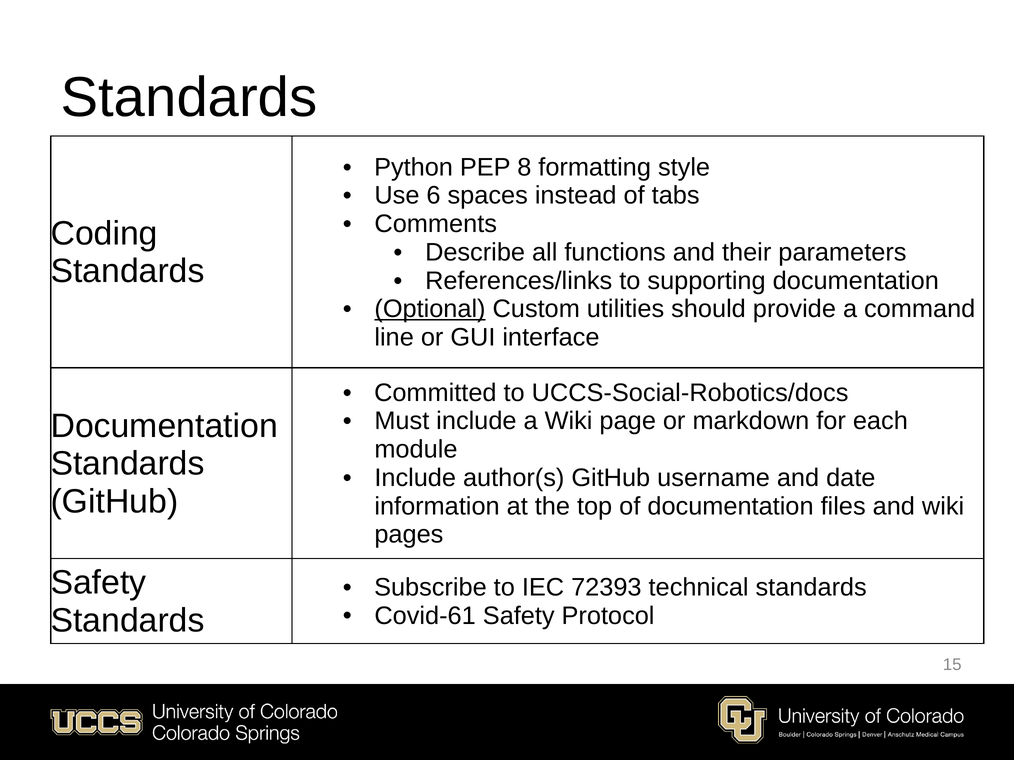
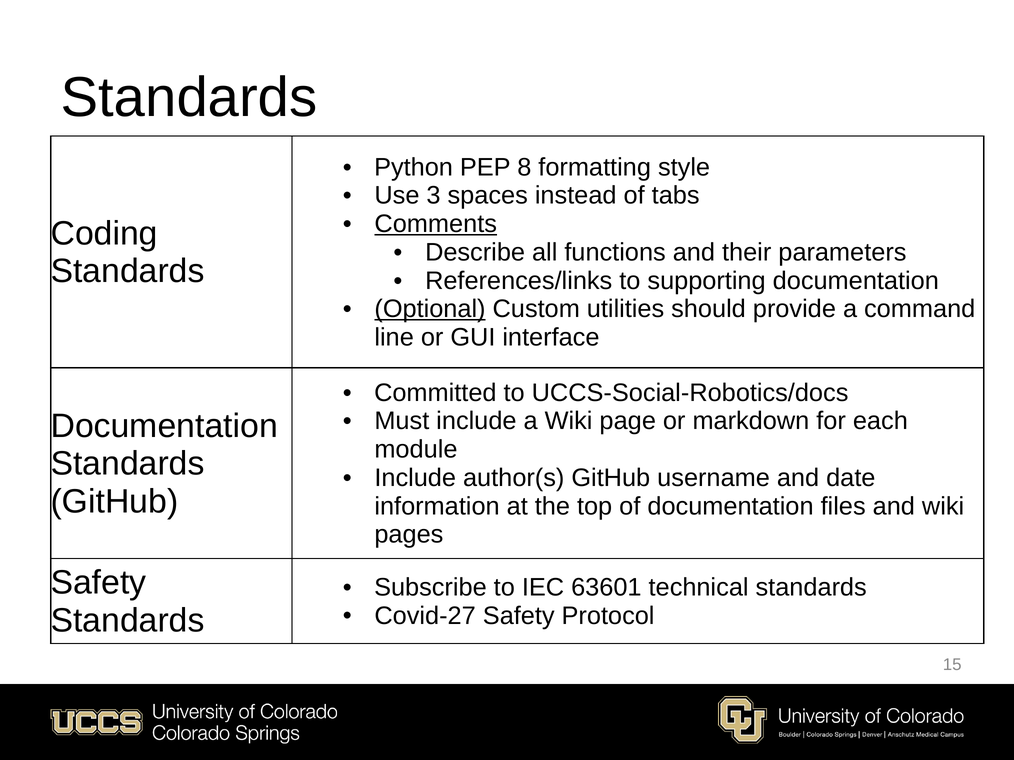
6: 6 -> 3
Comments underline: none -> present
72393: 72393 -> 63601
Covid-61: Covid-61 -> Covid-27
